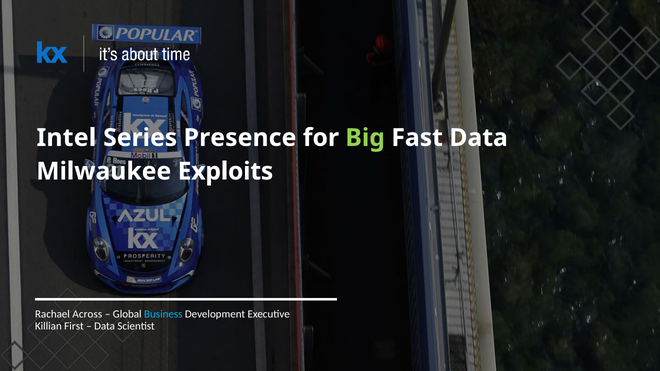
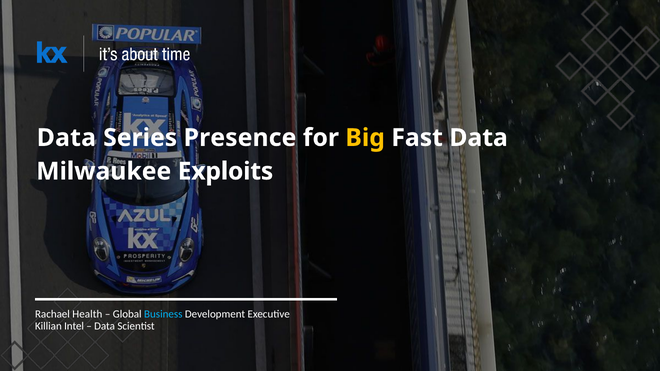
Intel at (66, 138): Intel -> Data
Big colour: light green -> yellow
Across: Across -> Health
First: First -> Intel
